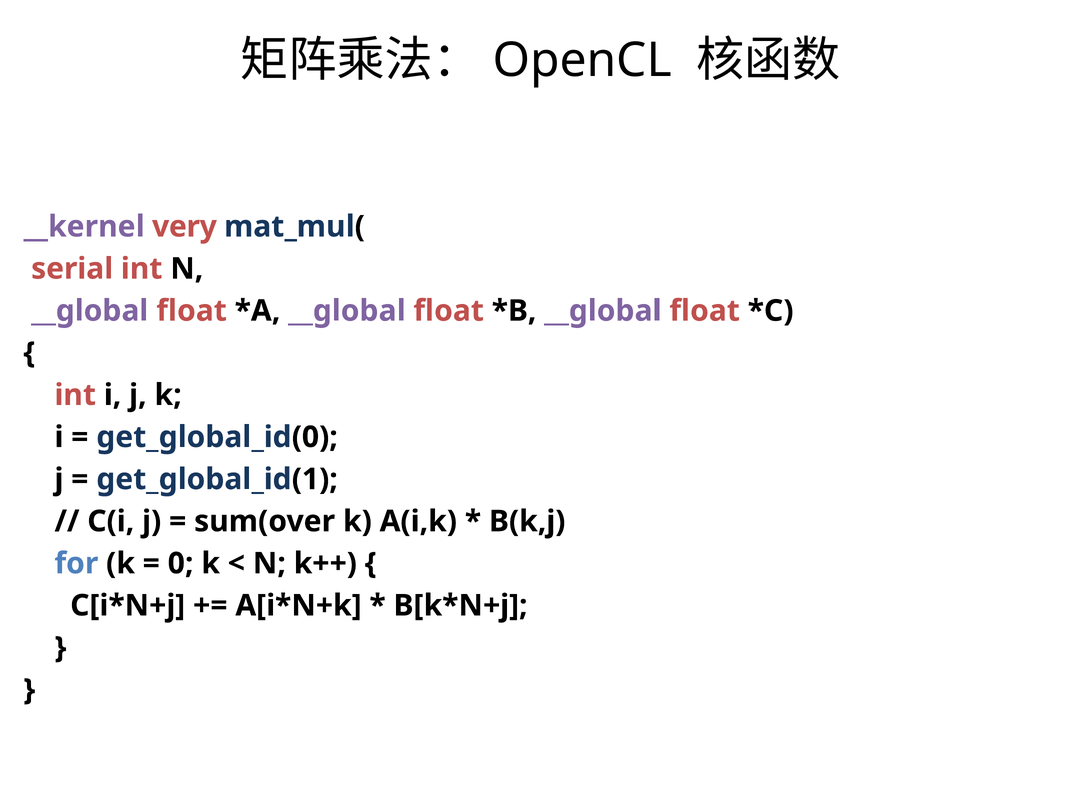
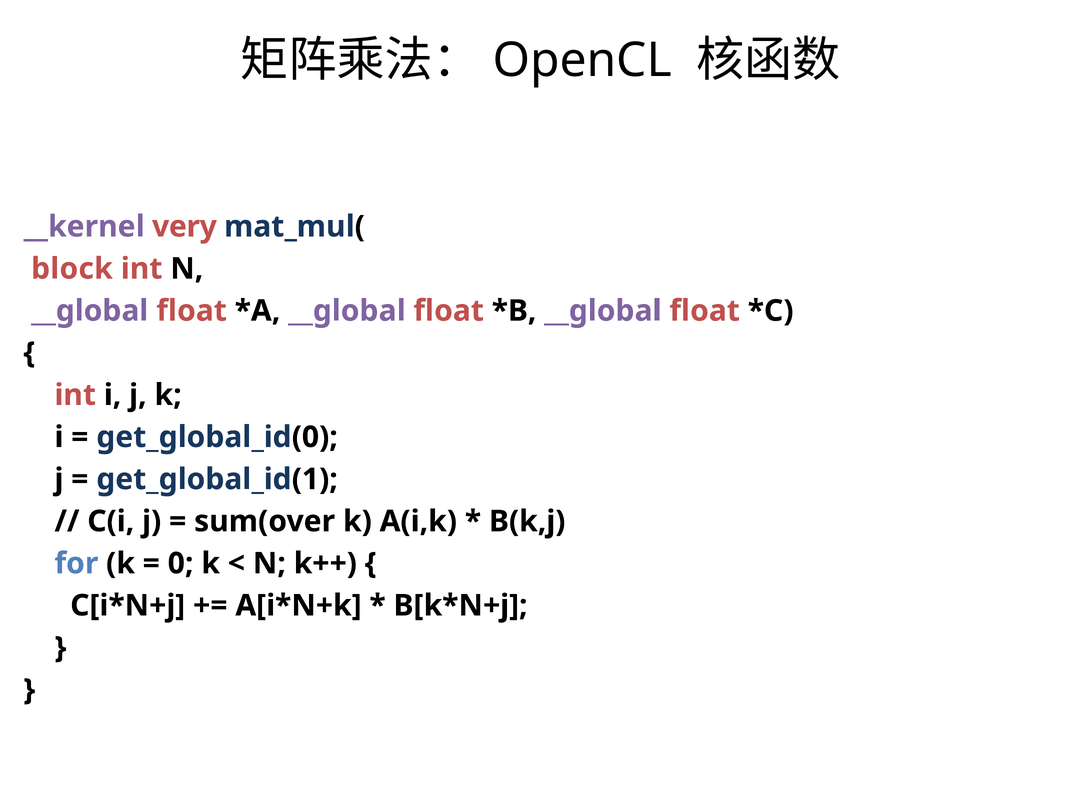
serial: serial -> block
